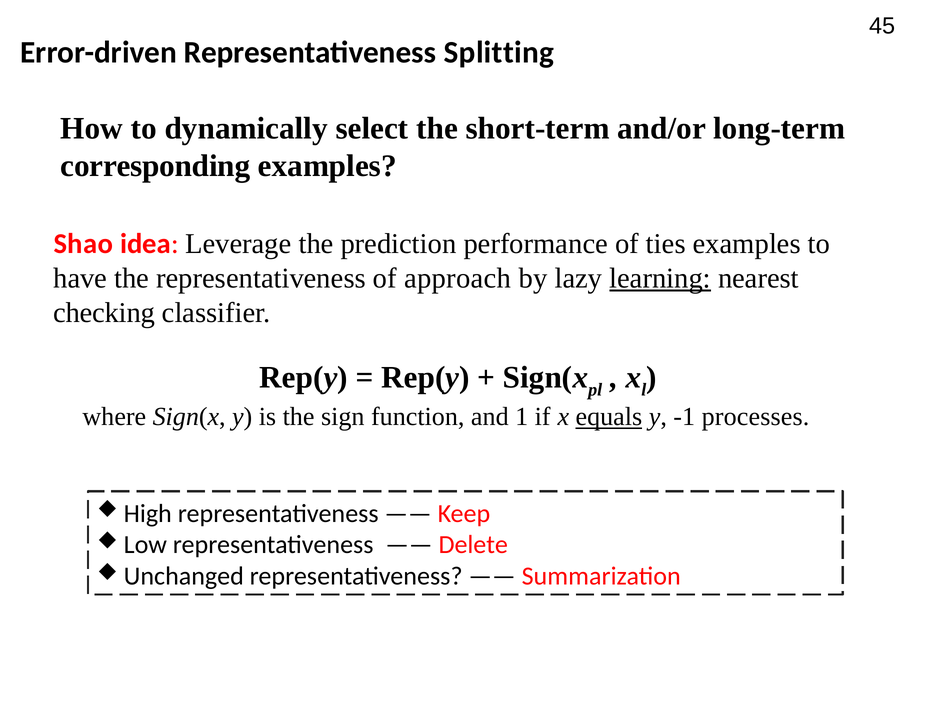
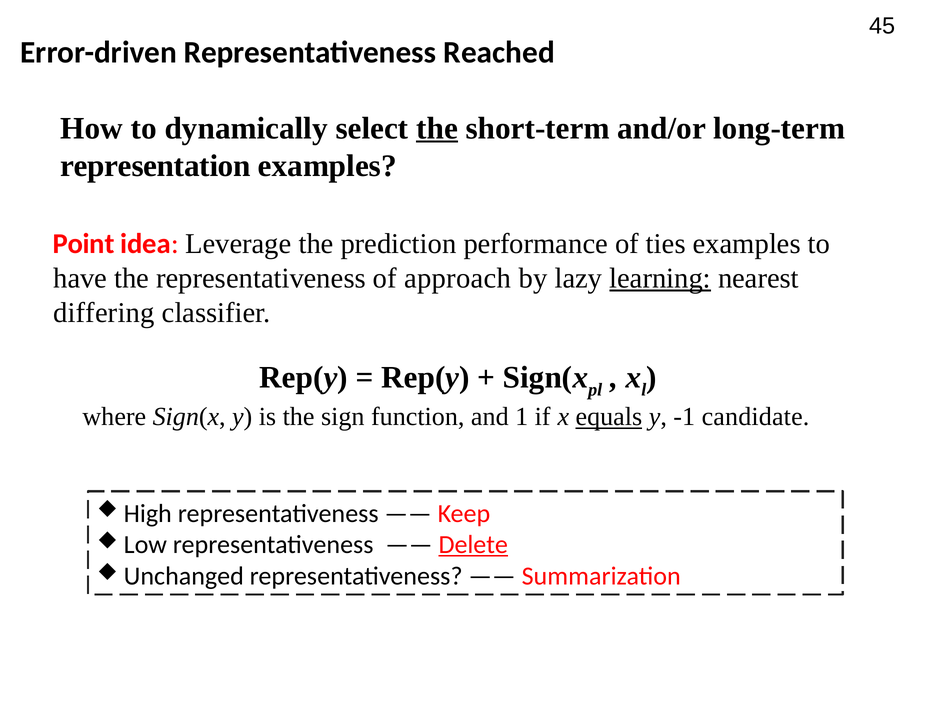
Splitting: Splitting -> Reached
the at (437, 128) underline: none -> present
corresponding: corresponding -> representation
Shao: Shao -> Point
checking: checking -> differing
processes: processes -> candidate
Delete underline: none -> present
